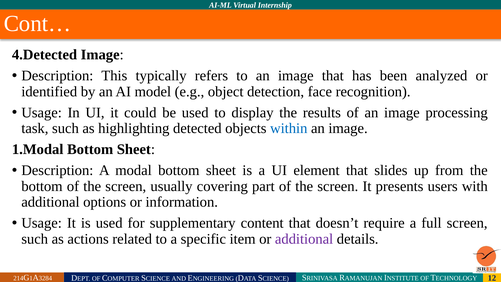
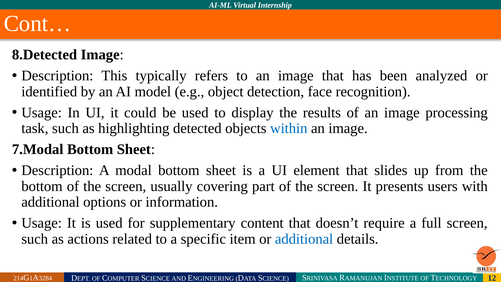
4.Detected: 4.Detected -> 8.Detected
1.Modal: 1.Modal -> 7.Modal
additional at (304, 239) colour: purple -> blue
